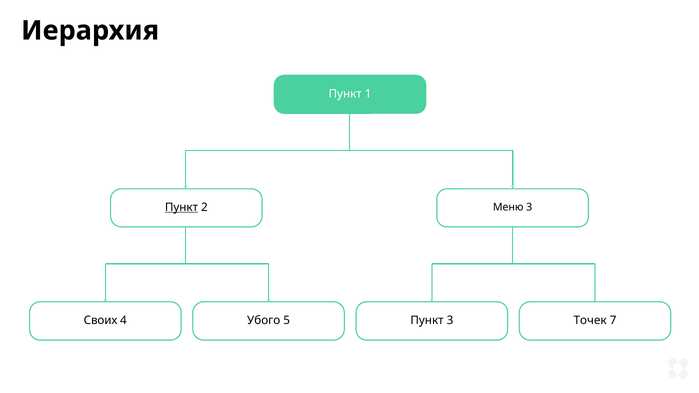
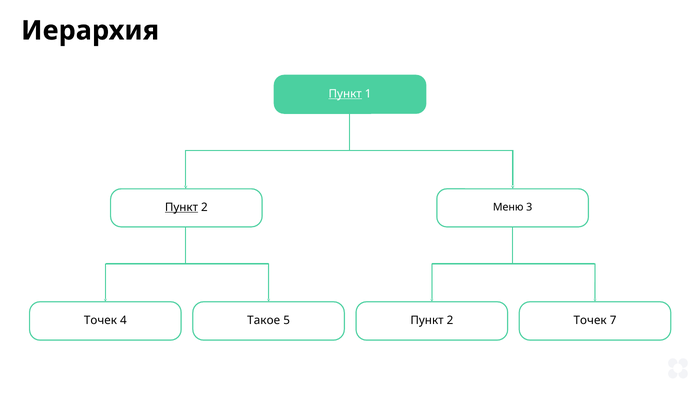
Пункт at (345, 94) underline: none -> present
Своих at (101, 321): Своих -> Точек
Убого: Убого -> Такое
3 at (450, 321): 3 -> 2
